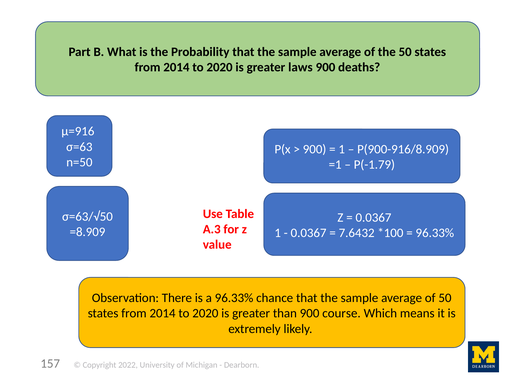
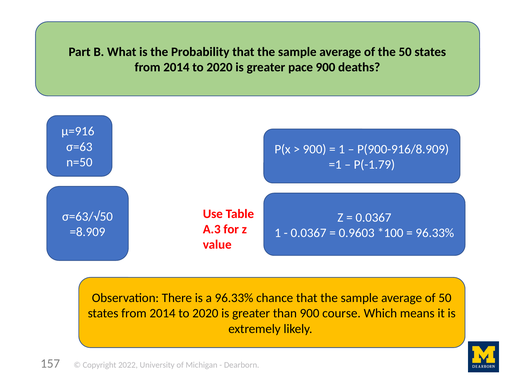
laws: laws -> pace
7.6432: 7.6432 -> 0.9603
